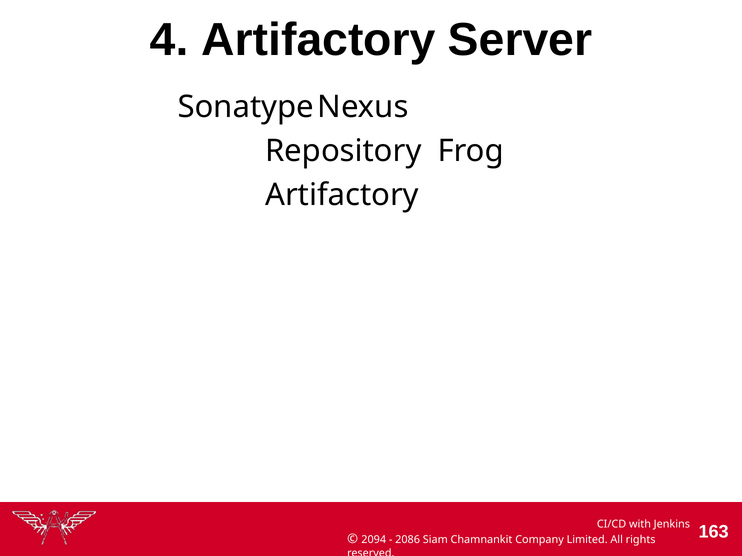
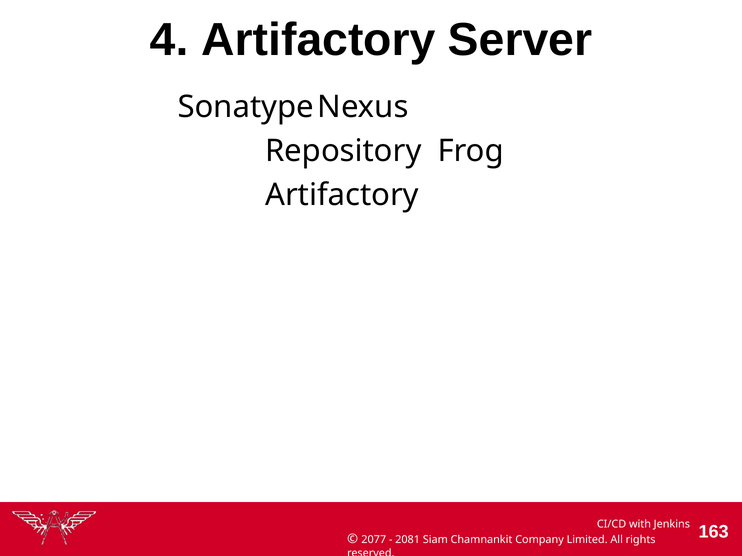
2094: 2094 -> 2077
2086: 2086 -> 2081
